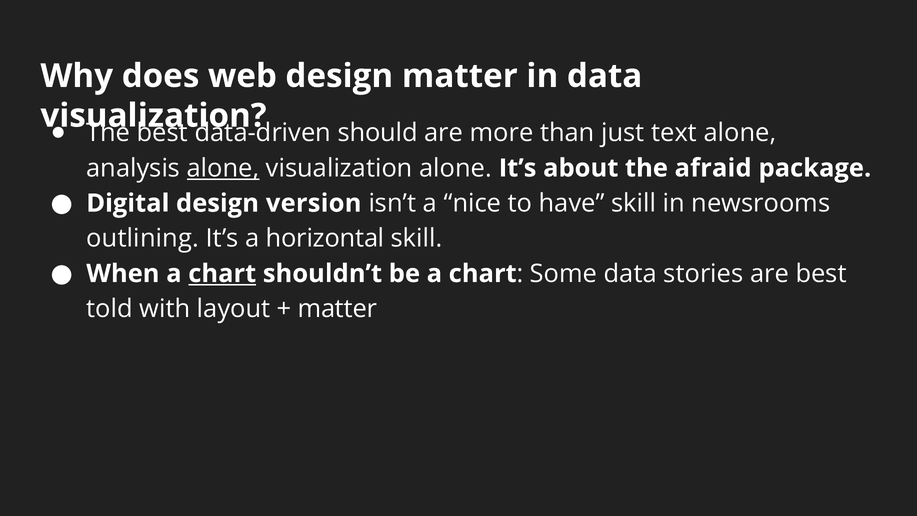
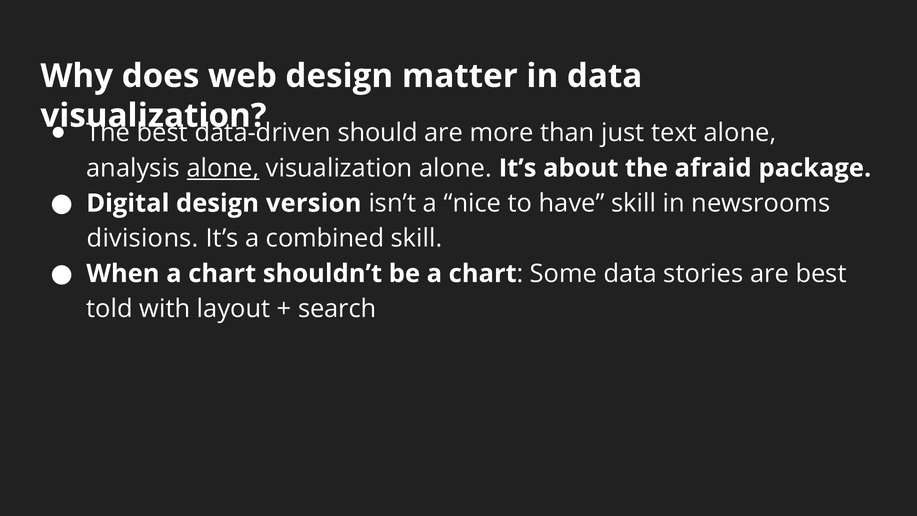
outlining: outlining -> divisions
horizontal: horizontal -> combined
chart at (222, 274) underline: present -> none
matter at (337, 309): matter -> search
